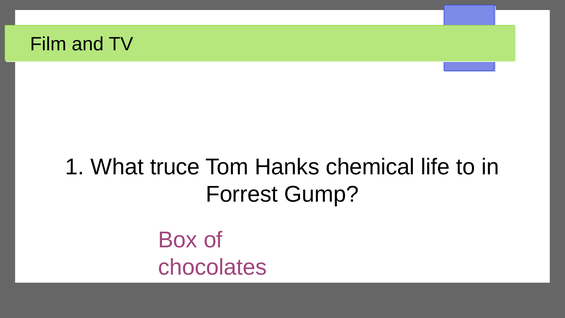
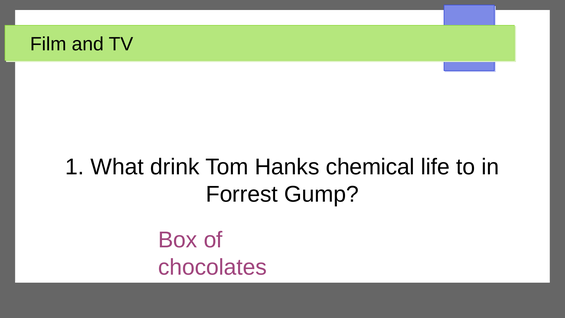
truce: truce -> drink
